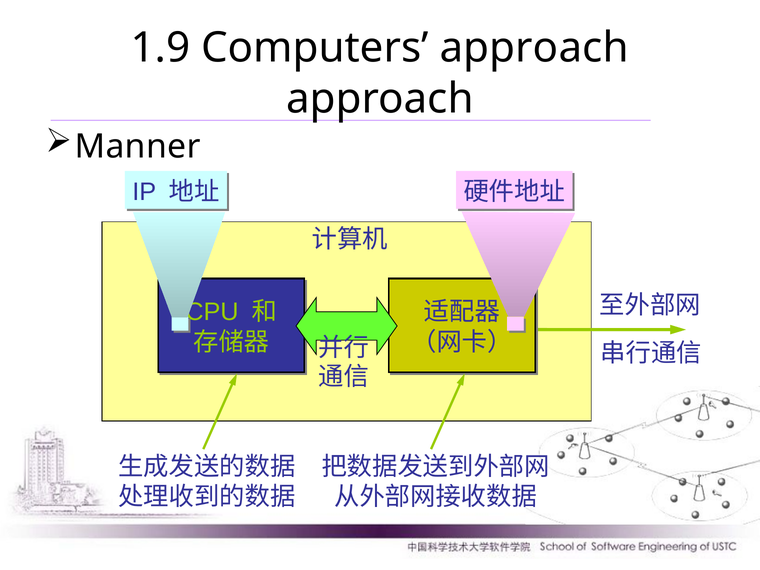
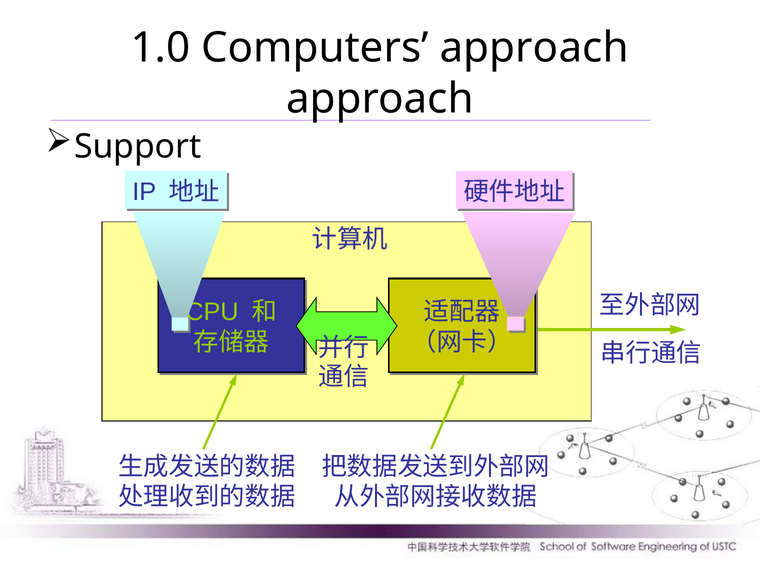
1.9: 1.9 -> 1.0
Manner: Manner -> Support
